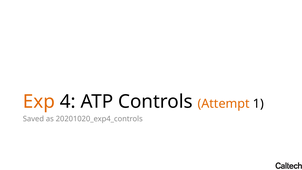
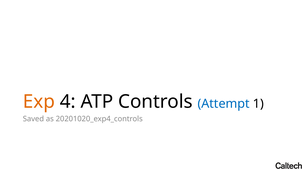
Attempt colour: orange -> blue
